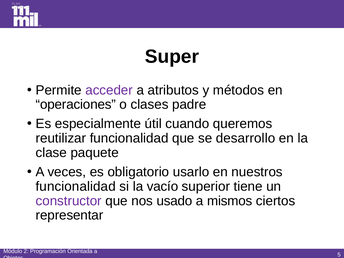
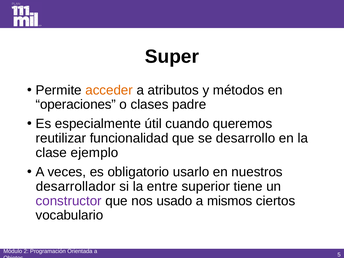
acceder colour: purple -> orange
paquete: paquete -> ejemplo
funcionalidad at (76, 186): funcionalidad -> desarrollador
vacío: vacío -> entre
representar: representar -> vocabulario
